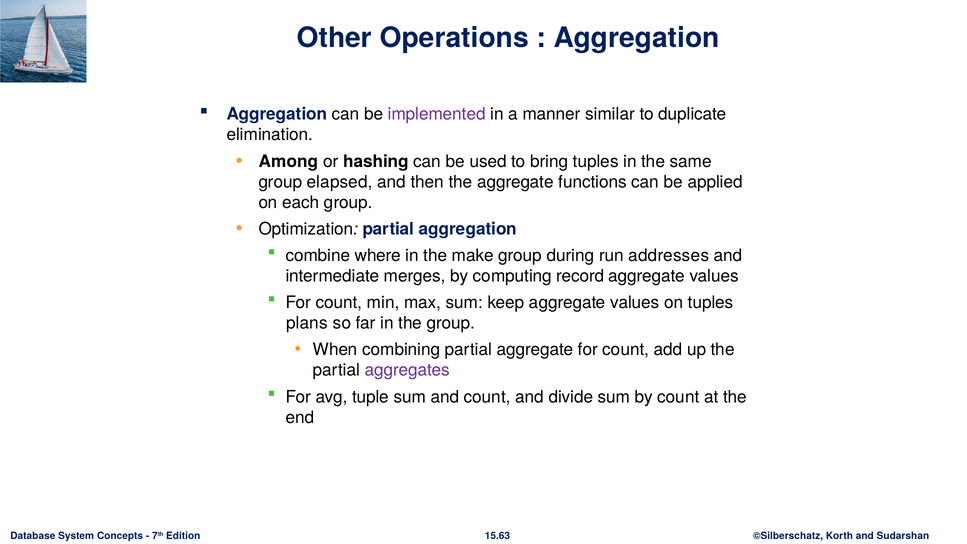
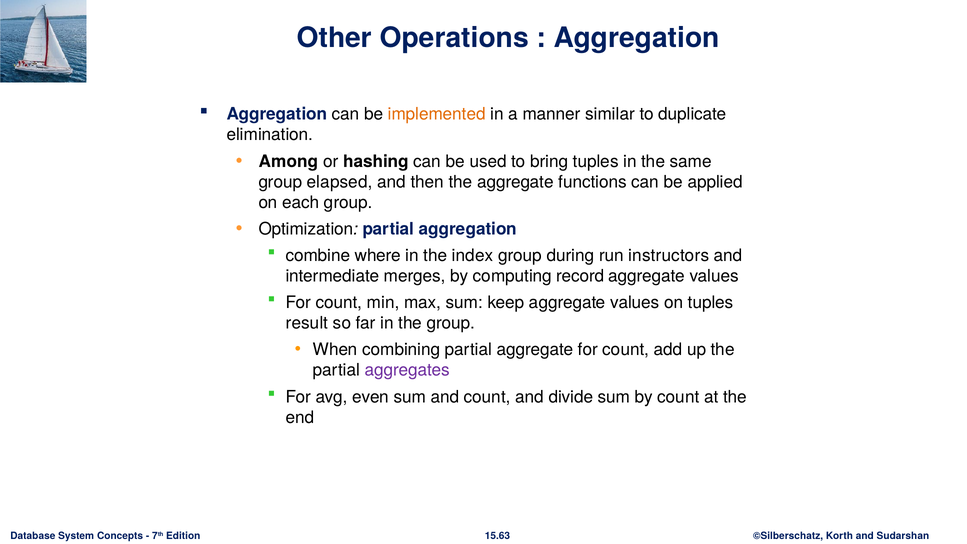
implemented colour: purple -> orange
make: make -> index
addresses: addresses -> instructors
plans: plans -> result
tuple: tuple -> even
